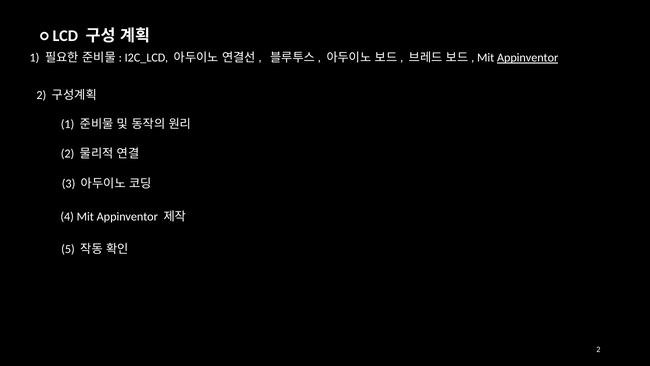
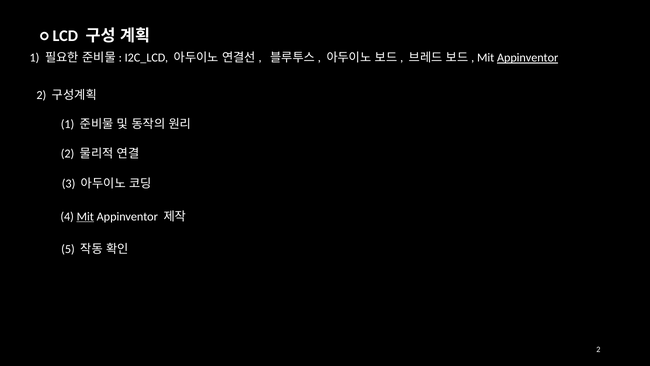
Mit at (85, 216) underline: none -> present
